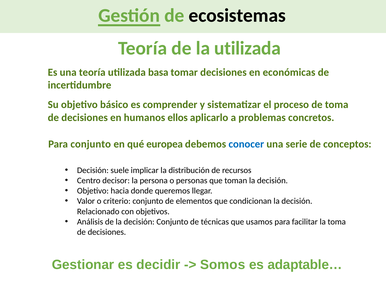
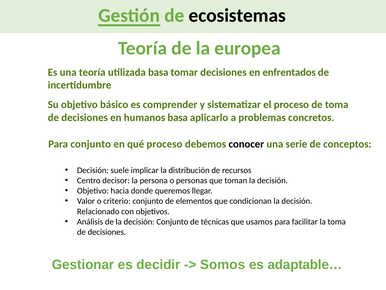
la utilizada: utilizada -> europea
económicas: económicas -> enfrentados
humanos ellos: ellos -> basa
qué europea: europea -> proceso
conocer colour: blue -> black
